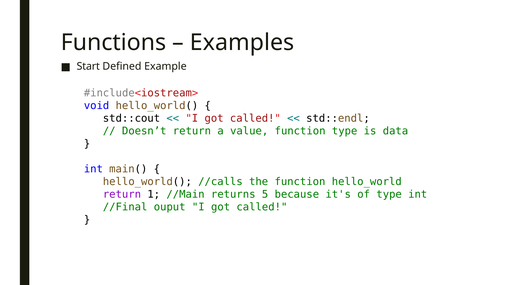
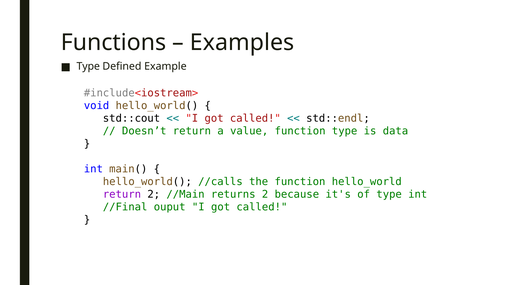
Start at (88, 66): Start -> Type
return 1: 1 -> 2
returns 5: 5 -> 2
